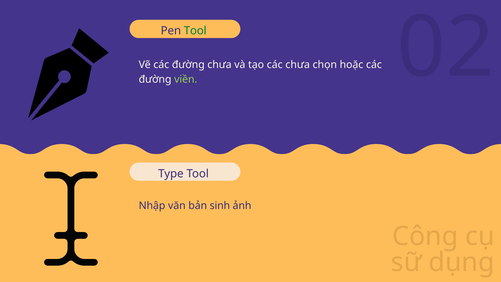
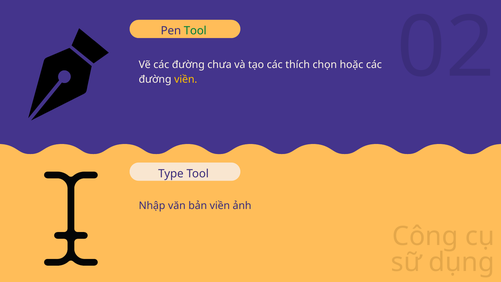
các chưa: chưa -> thích
viền at (186, 79) colour: light green -> yellow
bản sinh: sinh -> viền
